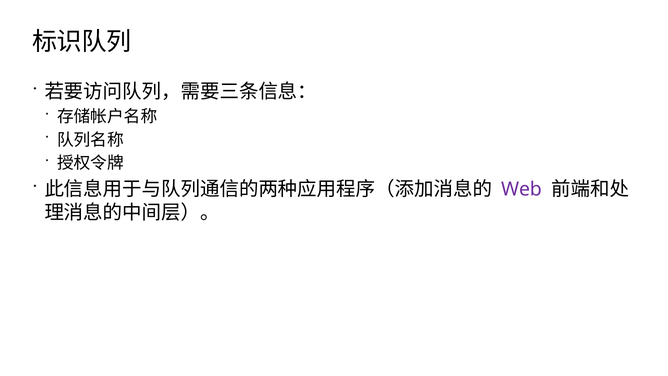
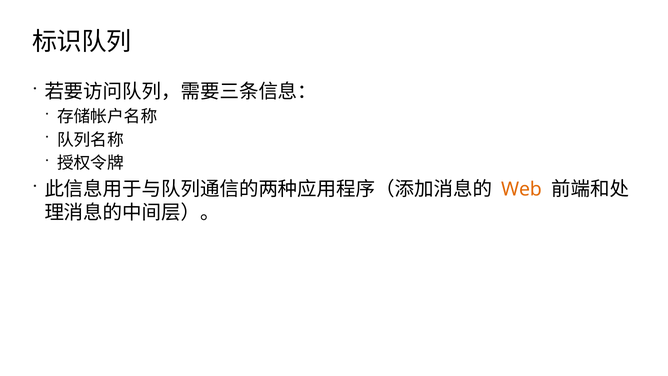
Web colour: purple -> orange
